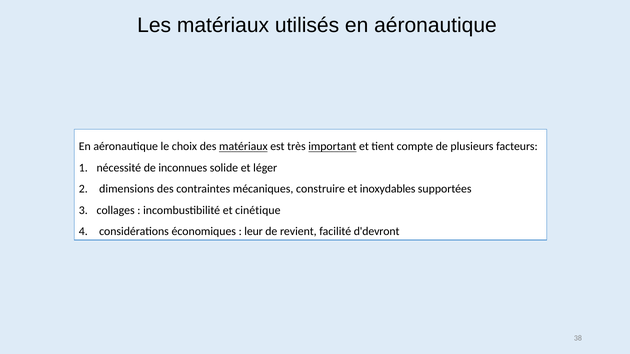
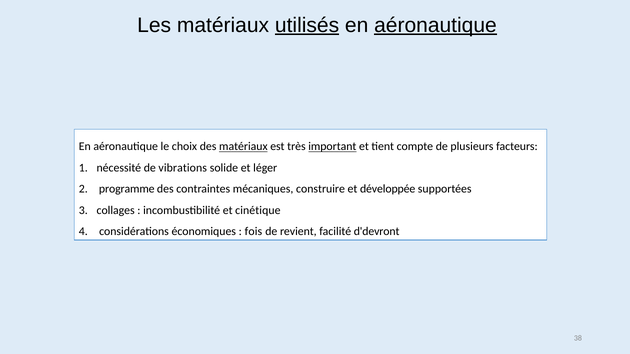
utilisés underline: none -> present
aéronautique at (435, 25) underline: none -> present
inconnues: inconnues -> vibrations
dimensions: dimensions -> programme
inoxydables: inoxydables -> développée
leur: leur -> fois
